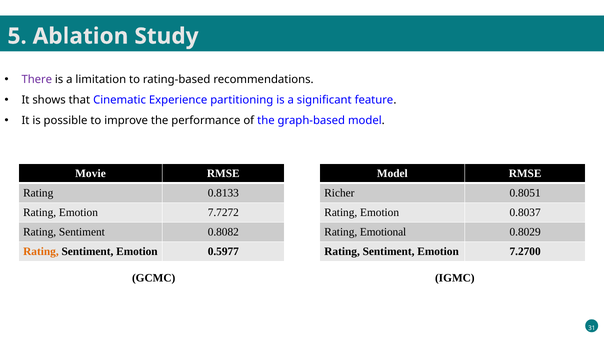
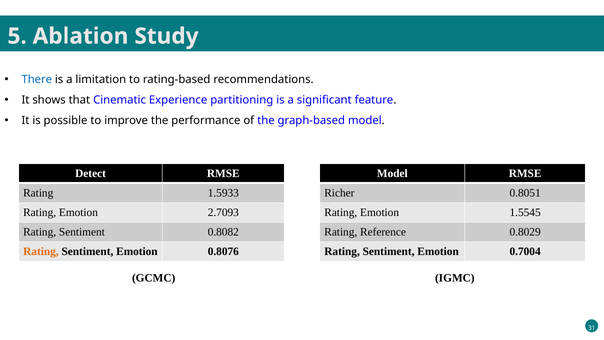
There colour: purple -> blue
Movie: Movie -> Detect
0.8133: 0.8133 -> 1.5933
7.7272: 7.7272 -> 2.7093
0.8037: 0.8037 -> 1.5545
Emotional: Emotional -> Reference
0.5977: 0.5977 -> 0.8076
7.2700: 7.2700 -> 0.7004
